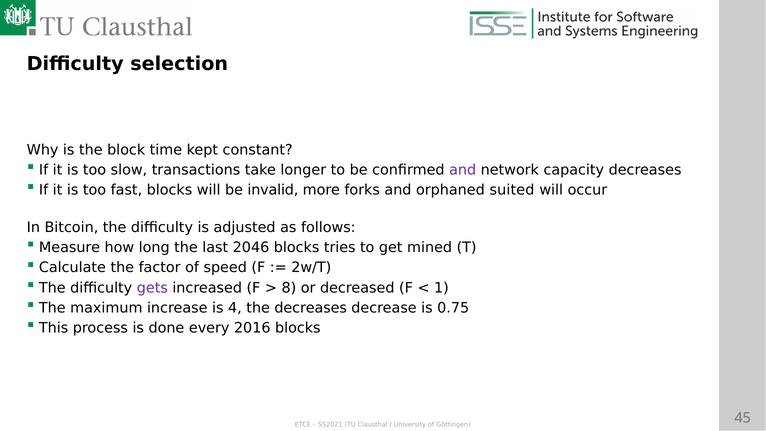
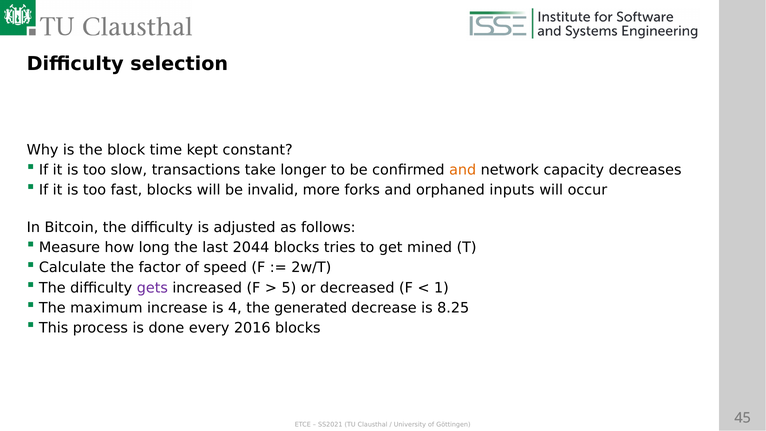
and at (463, 170) colour: purple -> orange
suited: suited -> inputs
2046: 2046 -> 2044
8: 8 -> 5
the decreases: decreases -> generated
0.75: 0.75 -> 8.25
